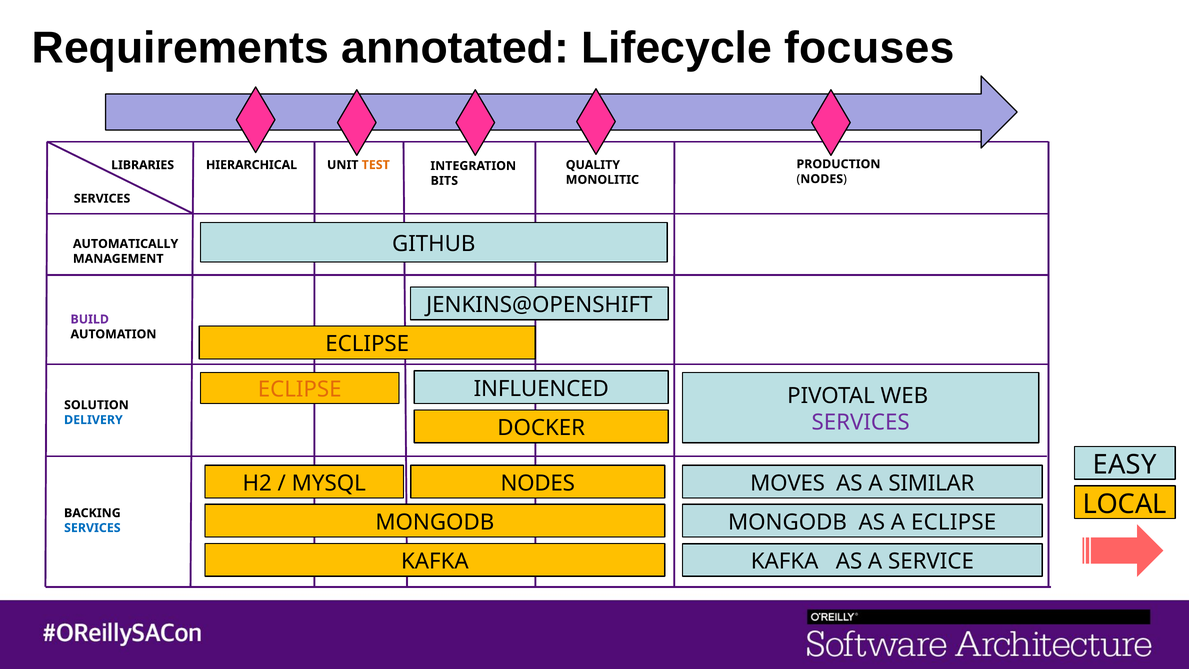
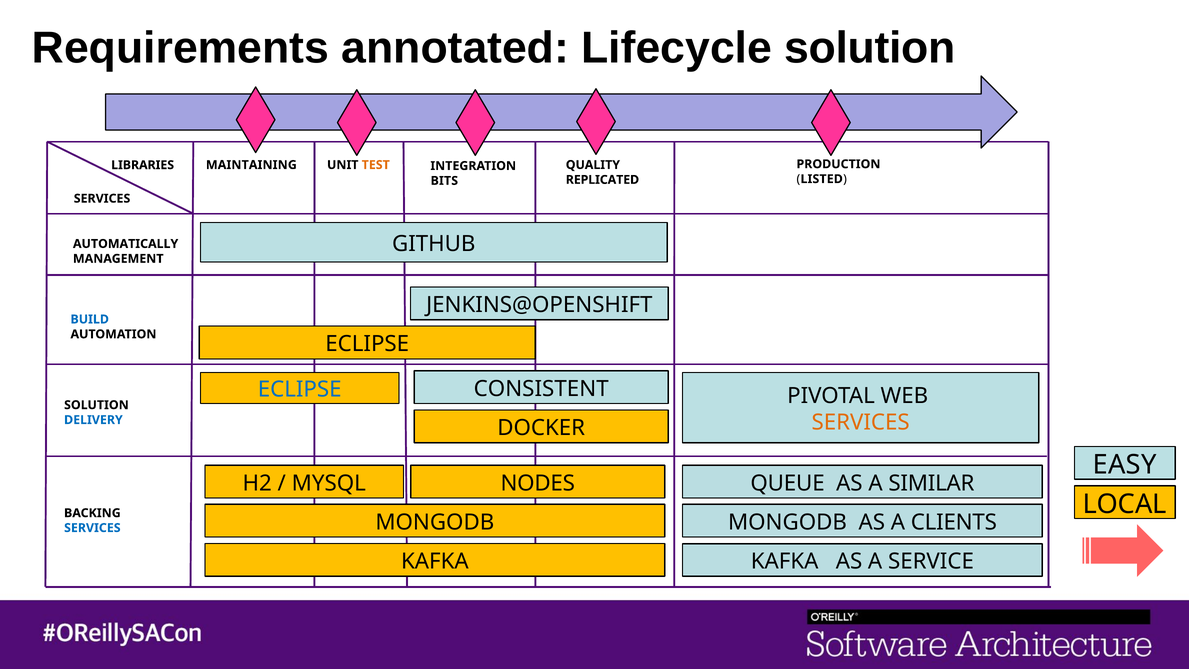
Lifecycle focuses: focuses -> solution
HIERARCHICAL: HIERARCHICAL -> MAINTAINING
NODES at (822, 179): NODES -> LISTED
MONOLITIC: MONOLITIC -> REPLICATED
BUILD colour: purple -> blue
INFLUENCED: INFLUENCED -> CONSISTENT
ECLIPSE at (300, 390) colour: orange -> blue
SERVICES at (861, 422) colour: purple -> orange
MOVES: MOVES -> QUEUE
A ECLIPSE: ECLIPSE -> CLIENTS
